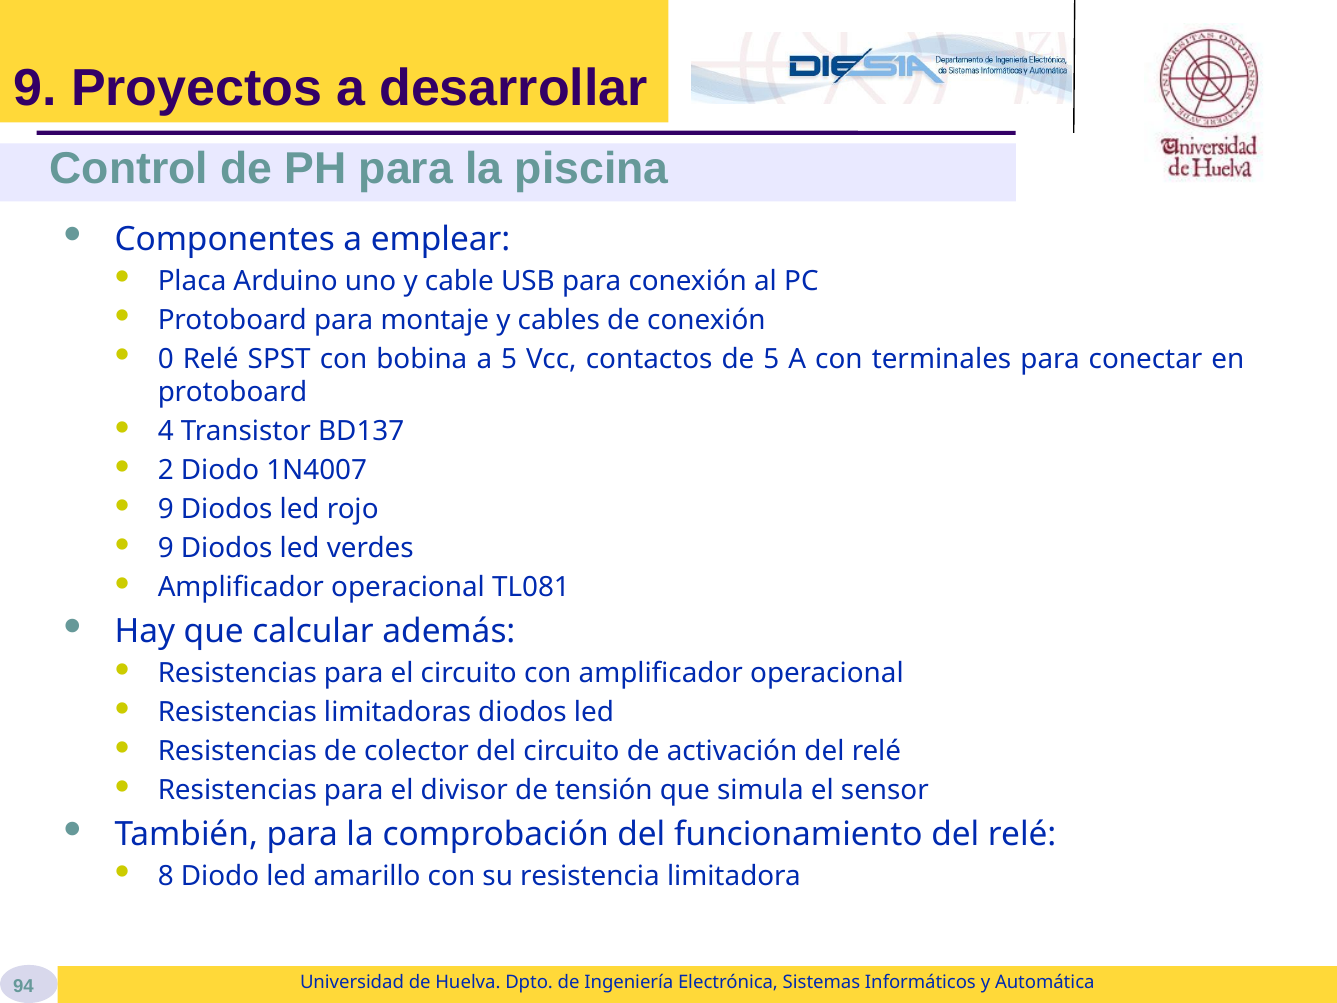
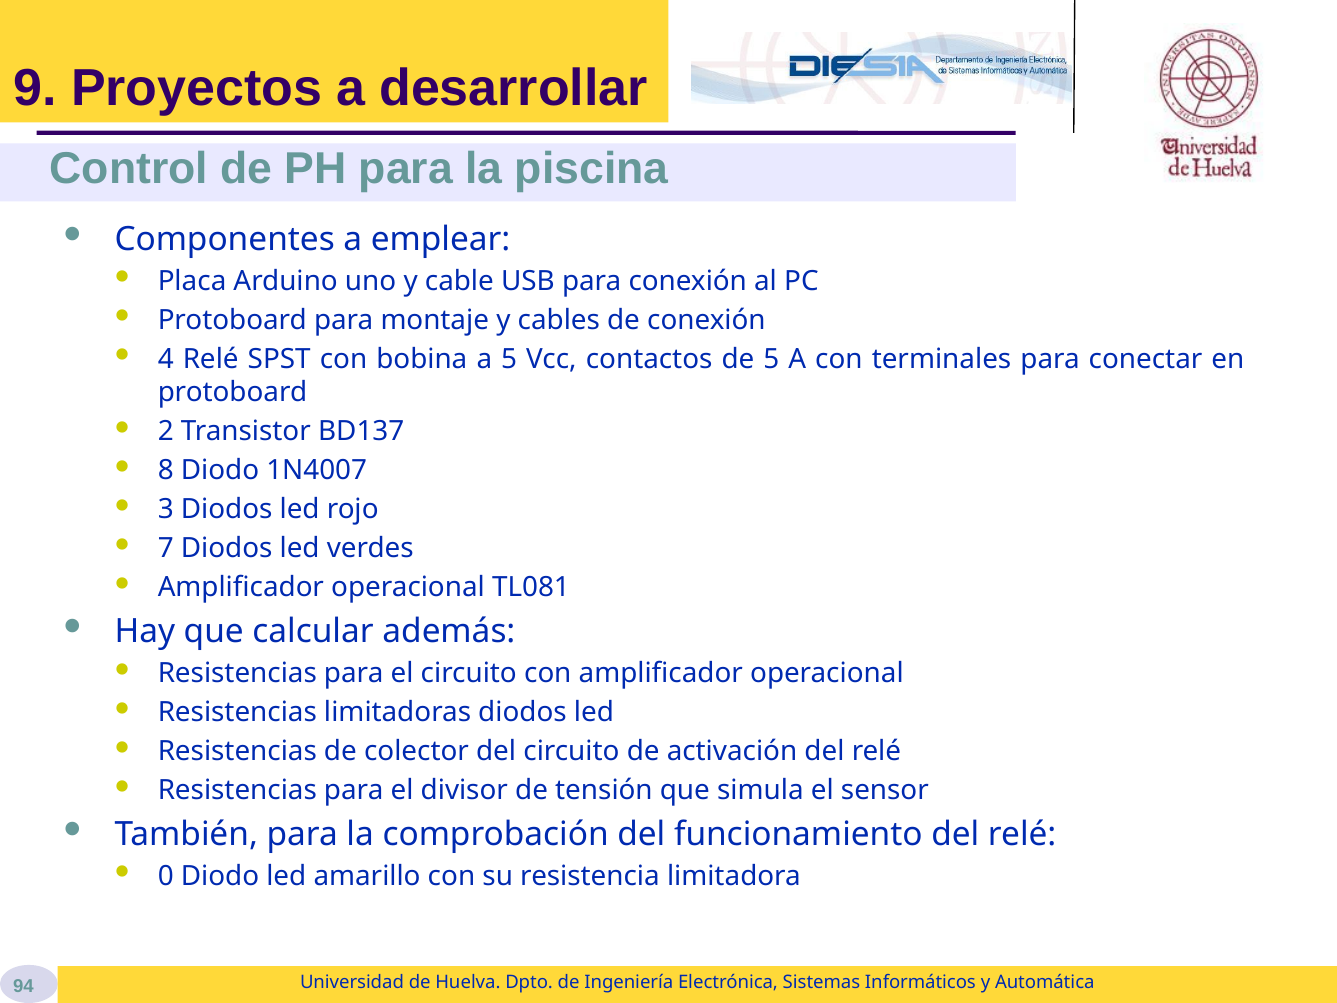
0: 0 -> 4
4: 4 -> 2
2: 2 -> 8
9 at (166, 510): 9 -> 3
9 at (166, 549): 9 -> 7
8: 8 -> 0
